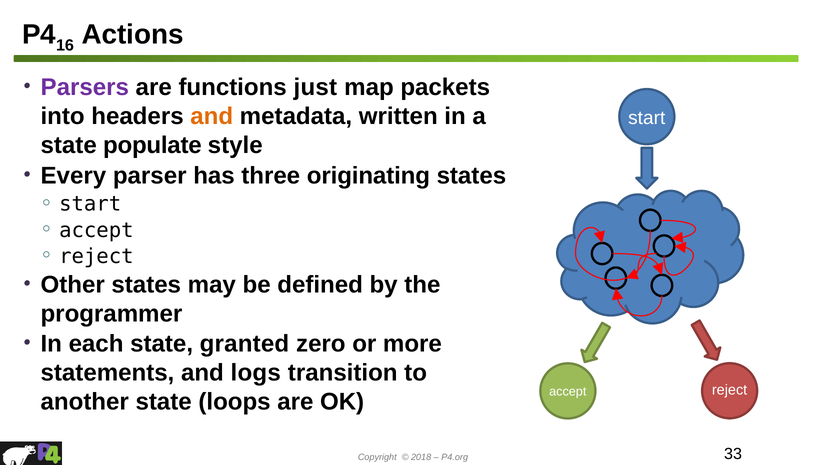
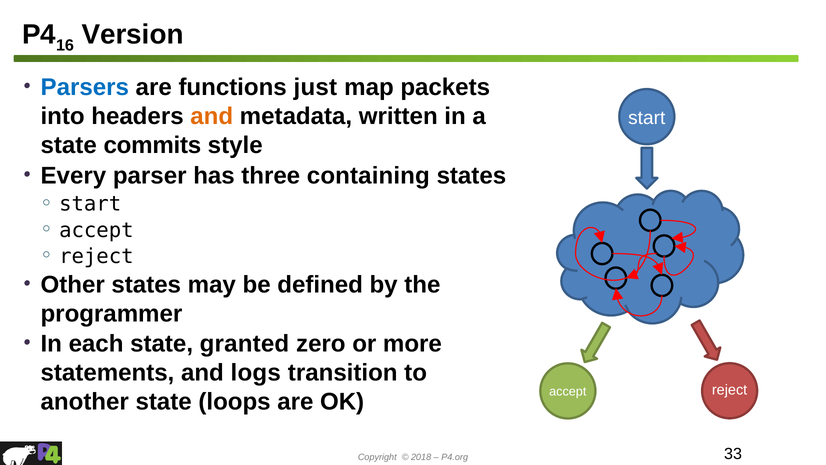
Actions: Actions -> Version
Parsers colour: purple -> blue
populate: populate -> commits
originating: originating -> containing
